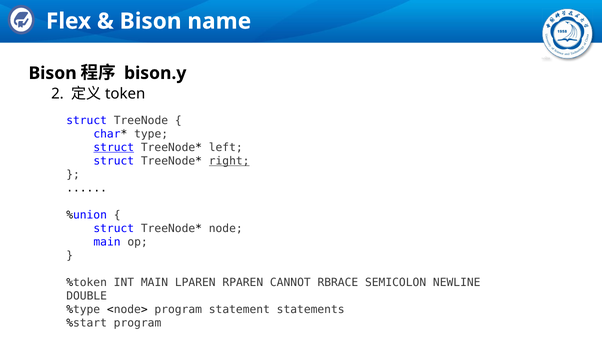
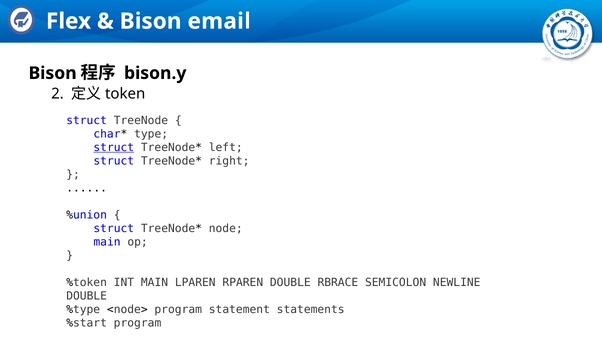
name: name -> email
right underline: present -> none
RPAREN CANNOT: CANNOT -> DOUBLE
